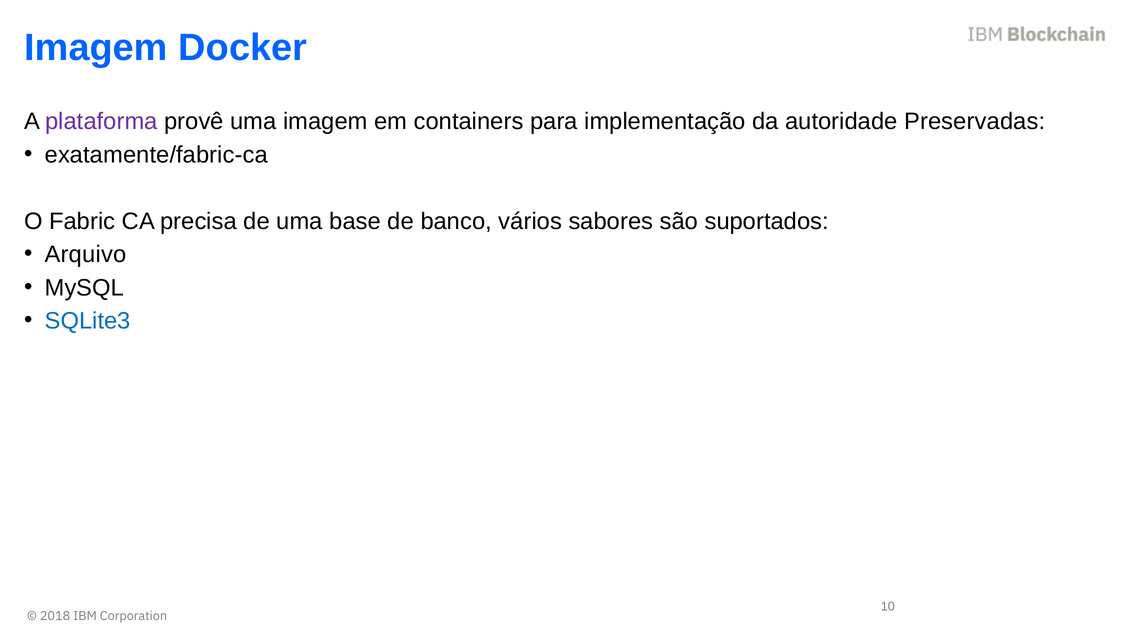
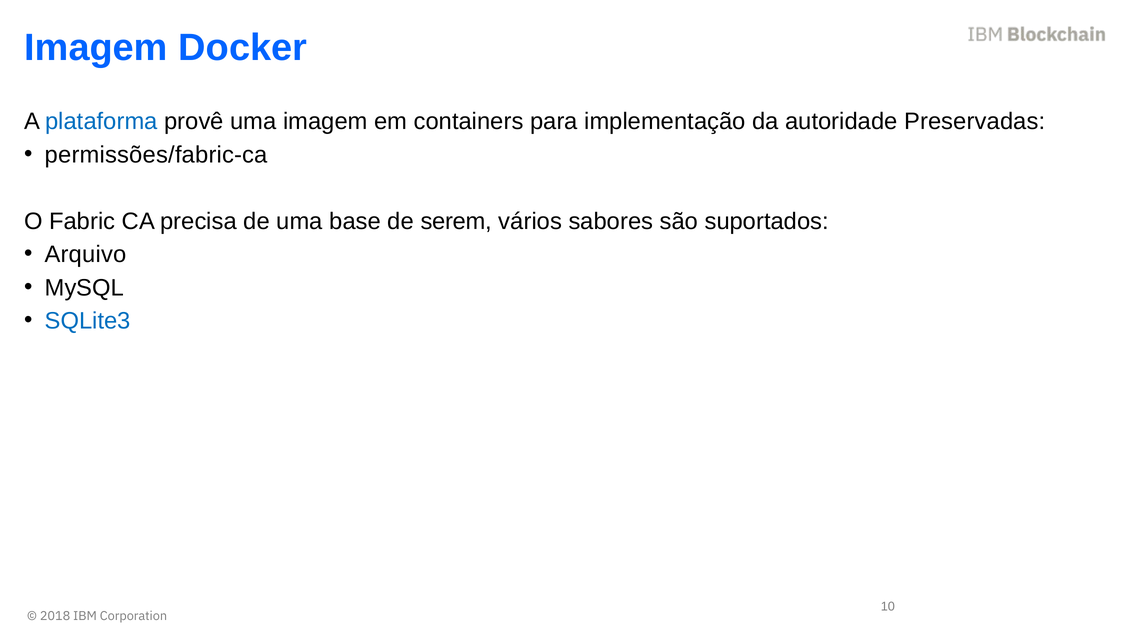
plataforma colour: purple -> blue
exatamente/fabric-ca: exatamente/fabric-ca -> permissões/fabric-ca
banco: banco -> serem
